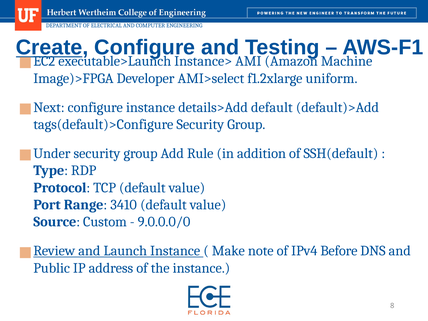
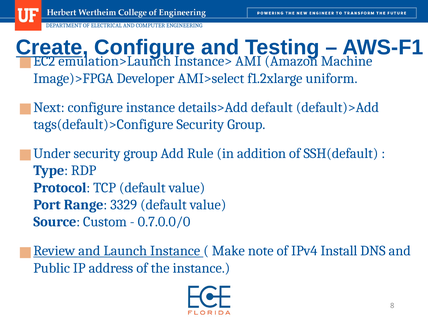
executable>Launch: executable>Launch -> emulation>Launch
3410: 3410 -> 3329
9.0.0.0/0: 9.0.0.0/0 -> 0.7.0.0/0
Before: Before -> Install
